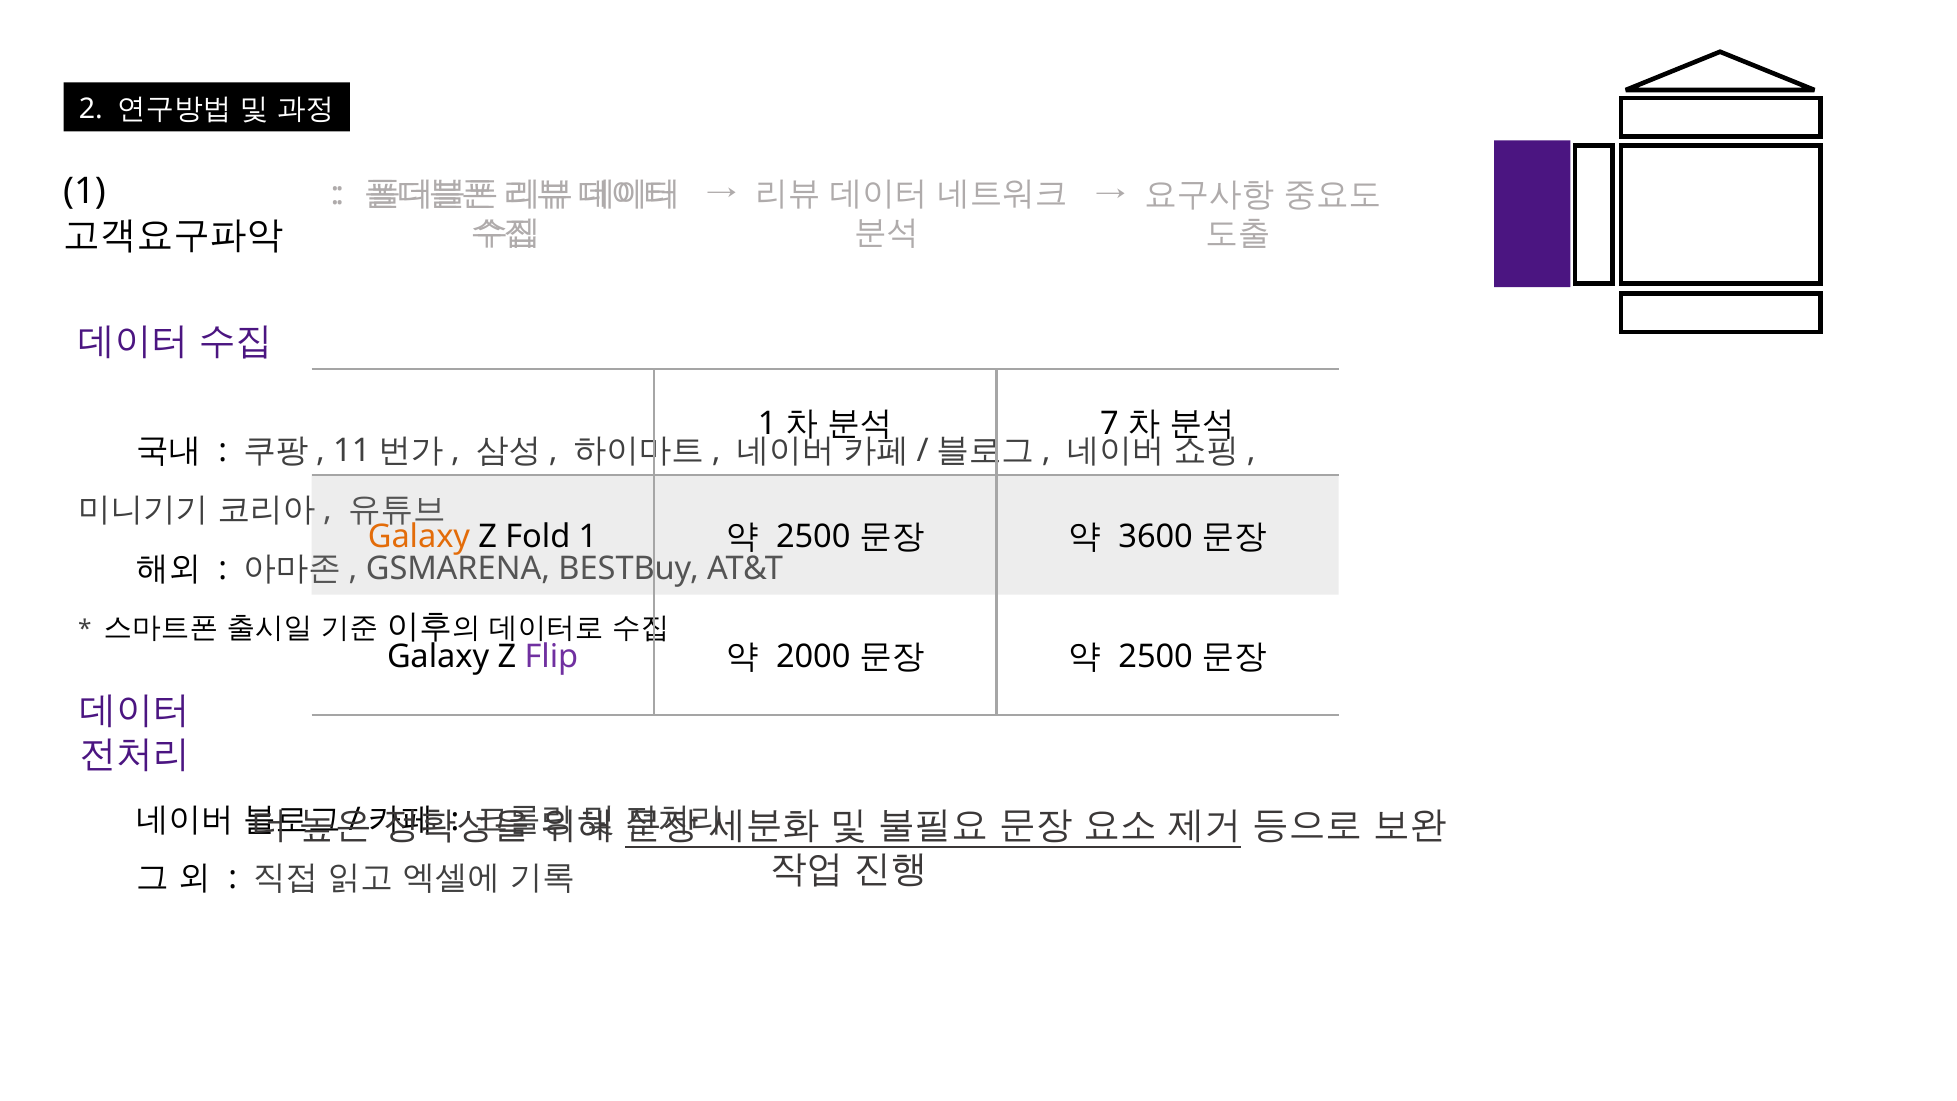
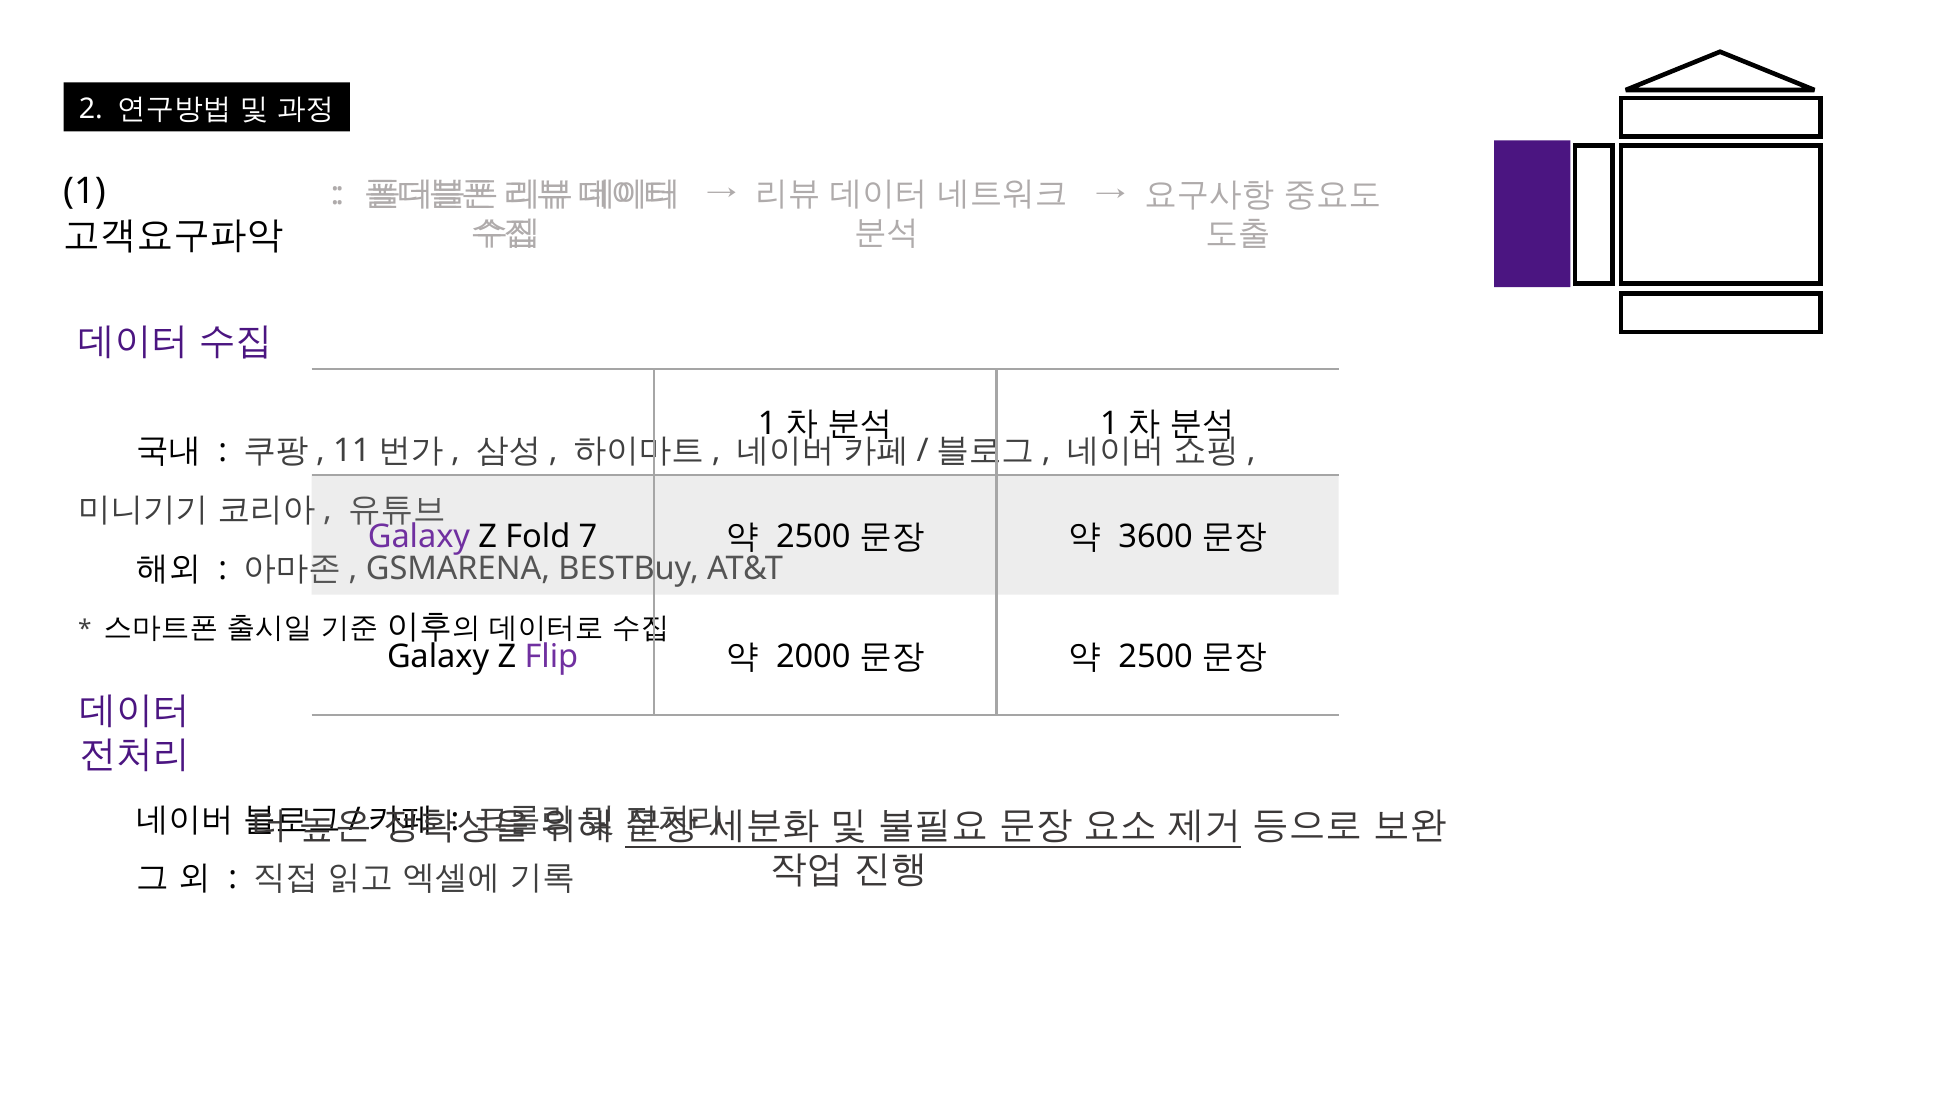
7 at (1109, 424): 7 -> 1
Galaxy at (419, 536) colour: orange -> purple
Fold 1: 1 -> 7
